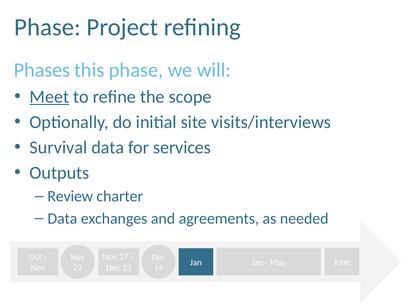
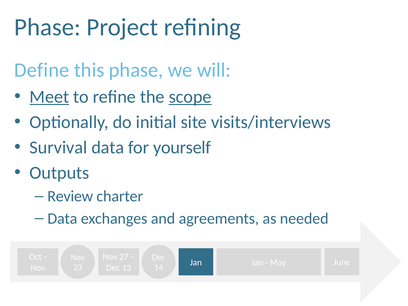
Phases: Phases -> Define
scope underline: none -> present
services: services -> yourself
